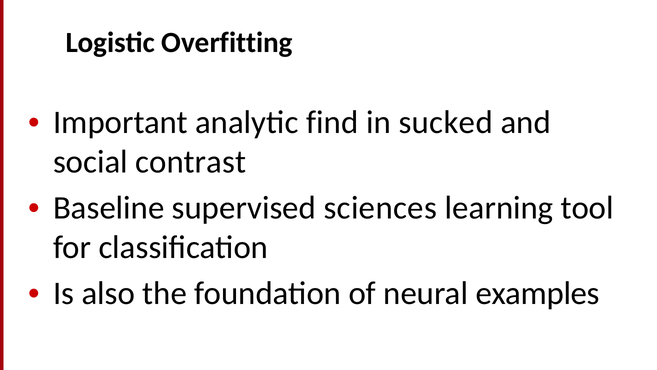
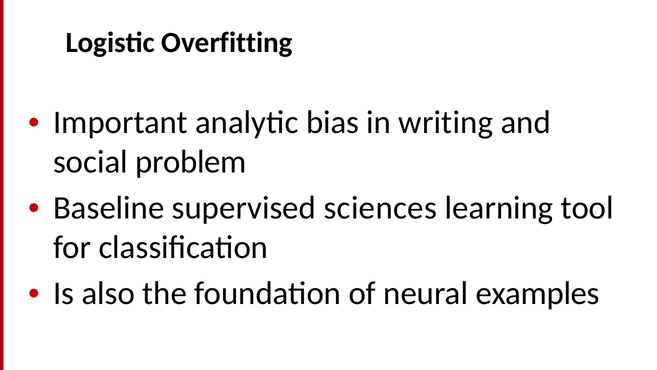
find: find -> bias
sucked: sucked -> writing
contrast: contrast -> problem
